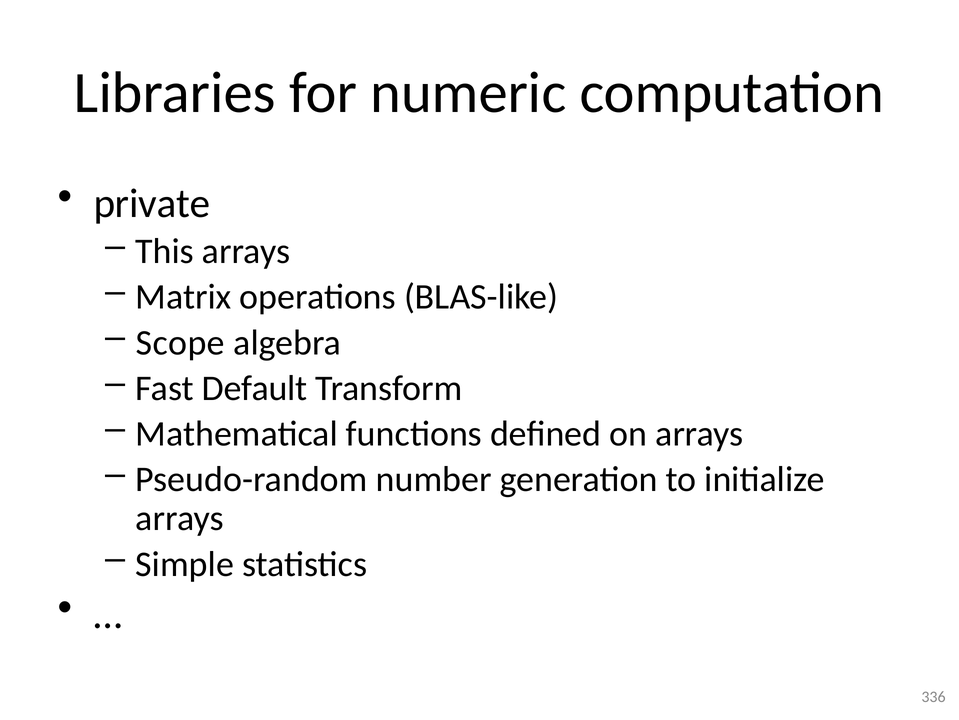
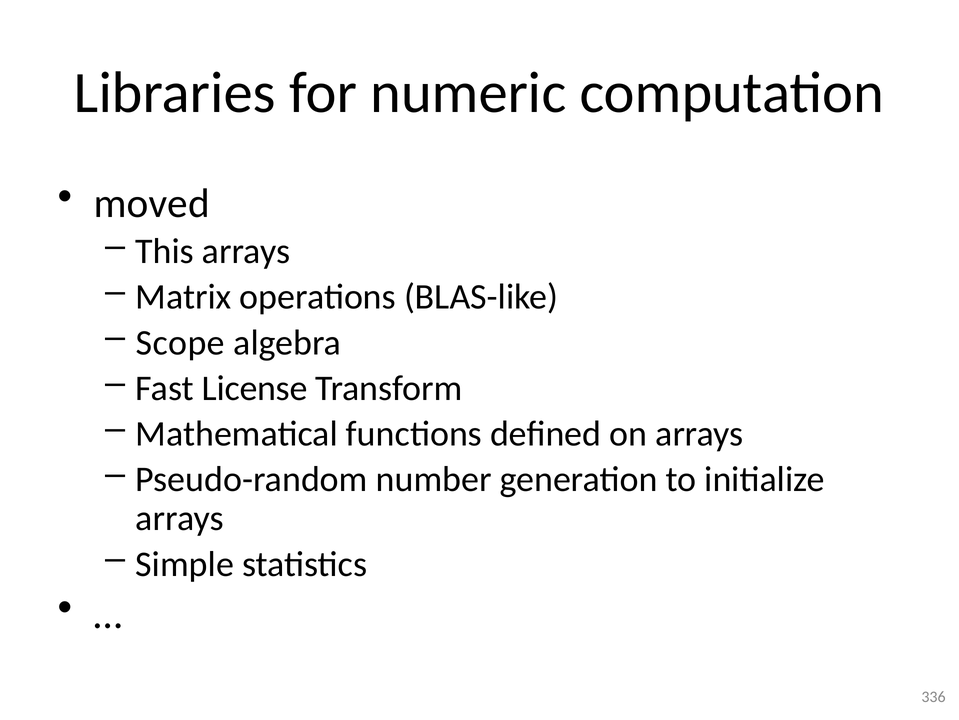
private: private -> moved
Default: Default -> License
